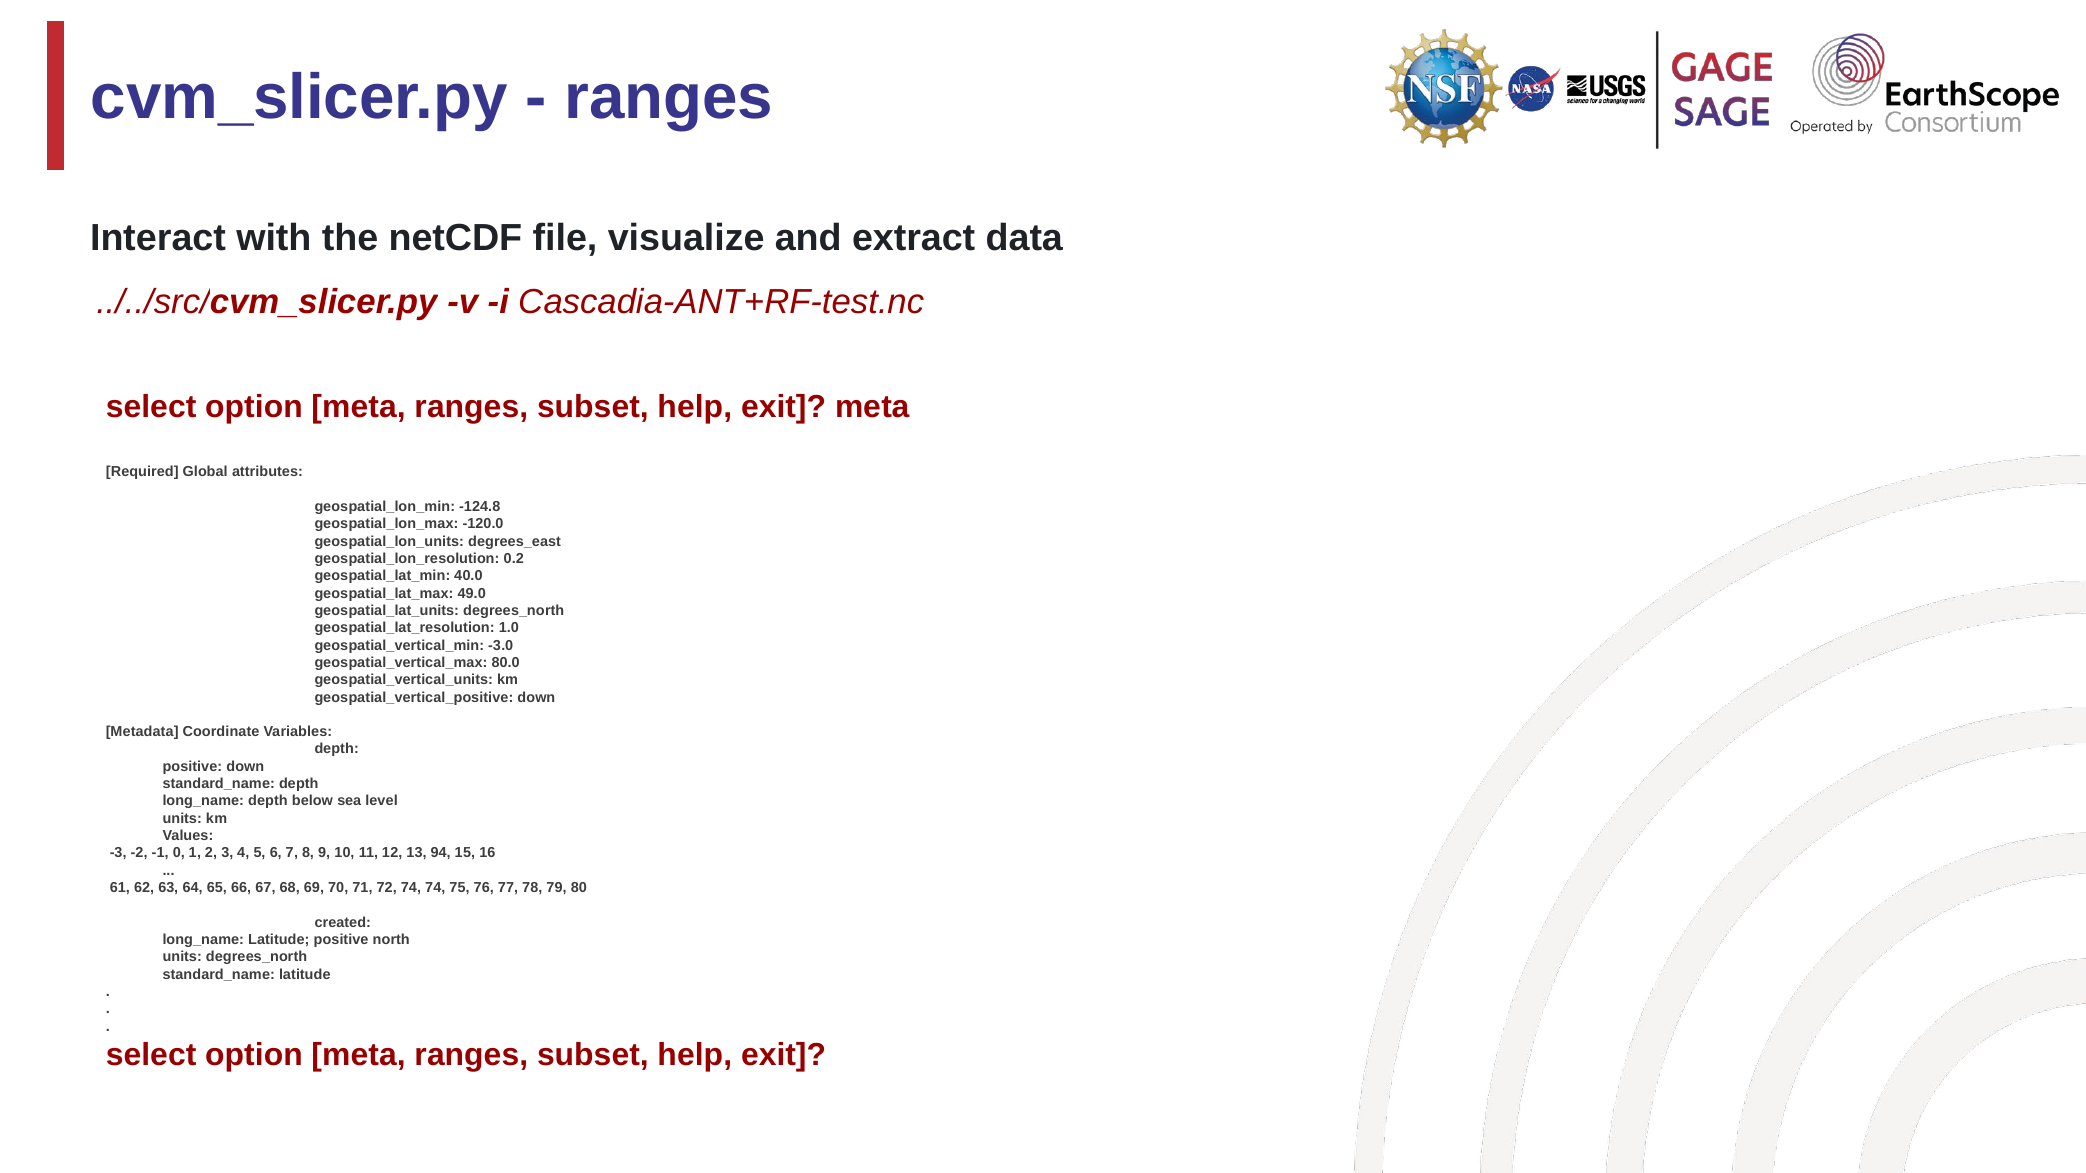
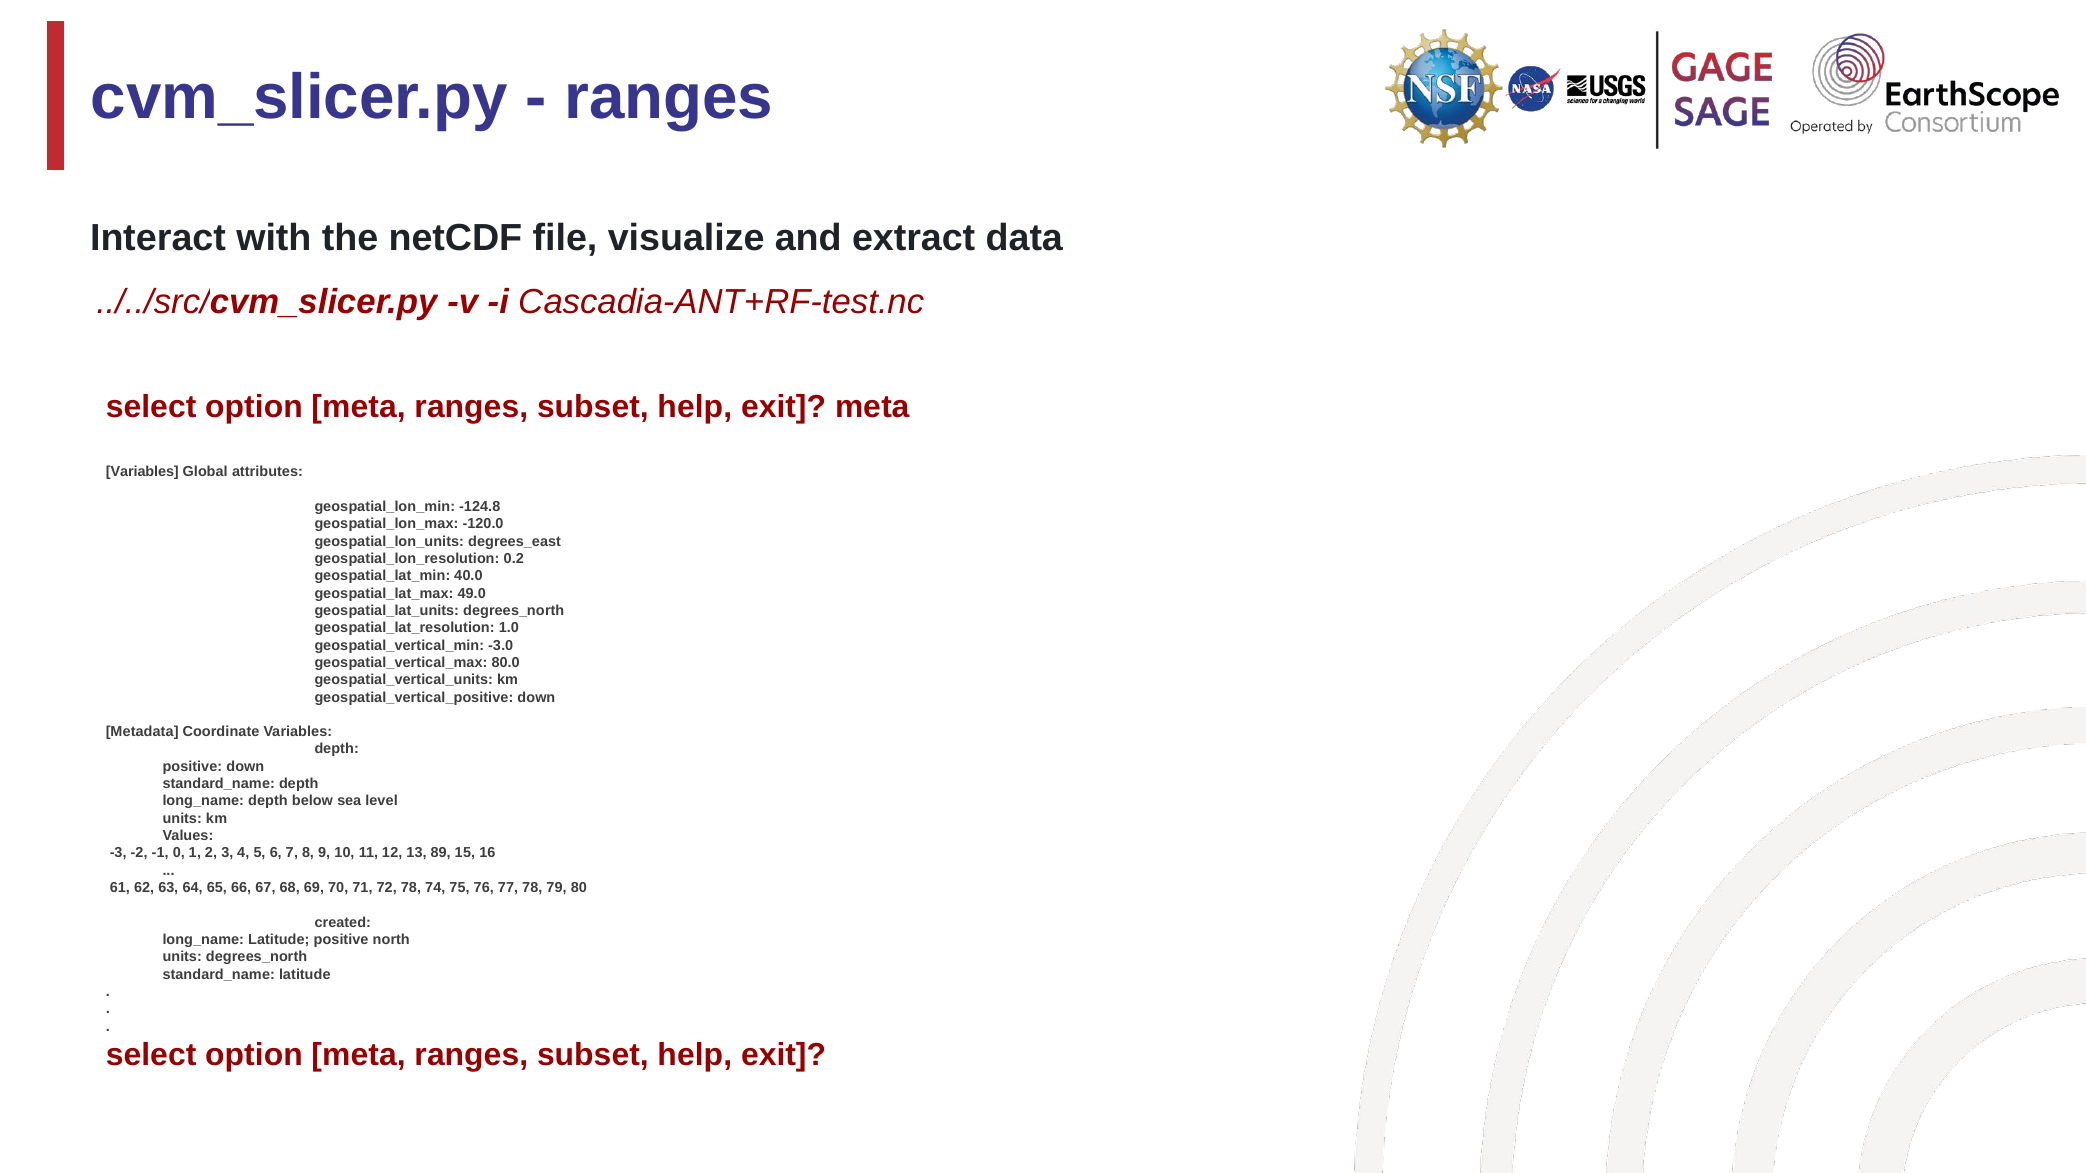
Required at (142, 472): Required -> Variables
94: 94 -> 89
72 74: 74 -> 78
